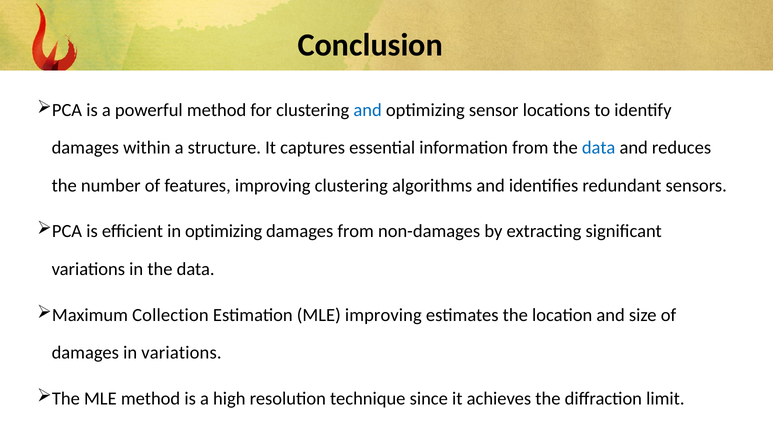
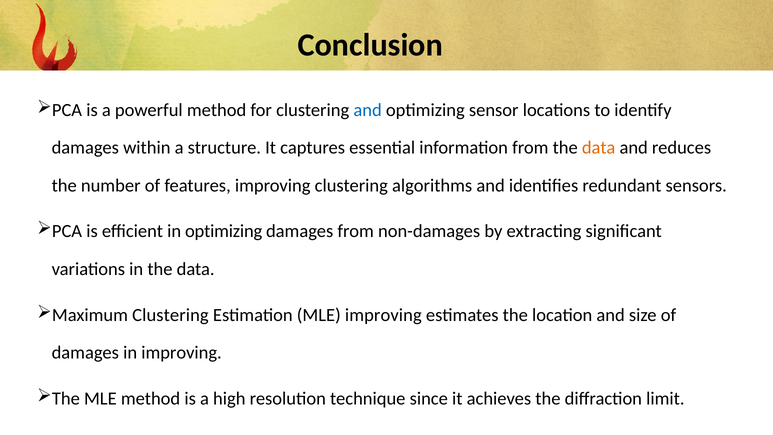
data at (599, 148) colour: blue -> orange
Maximum Collection: Collection -> Clustering
in variations: variations -> improving
